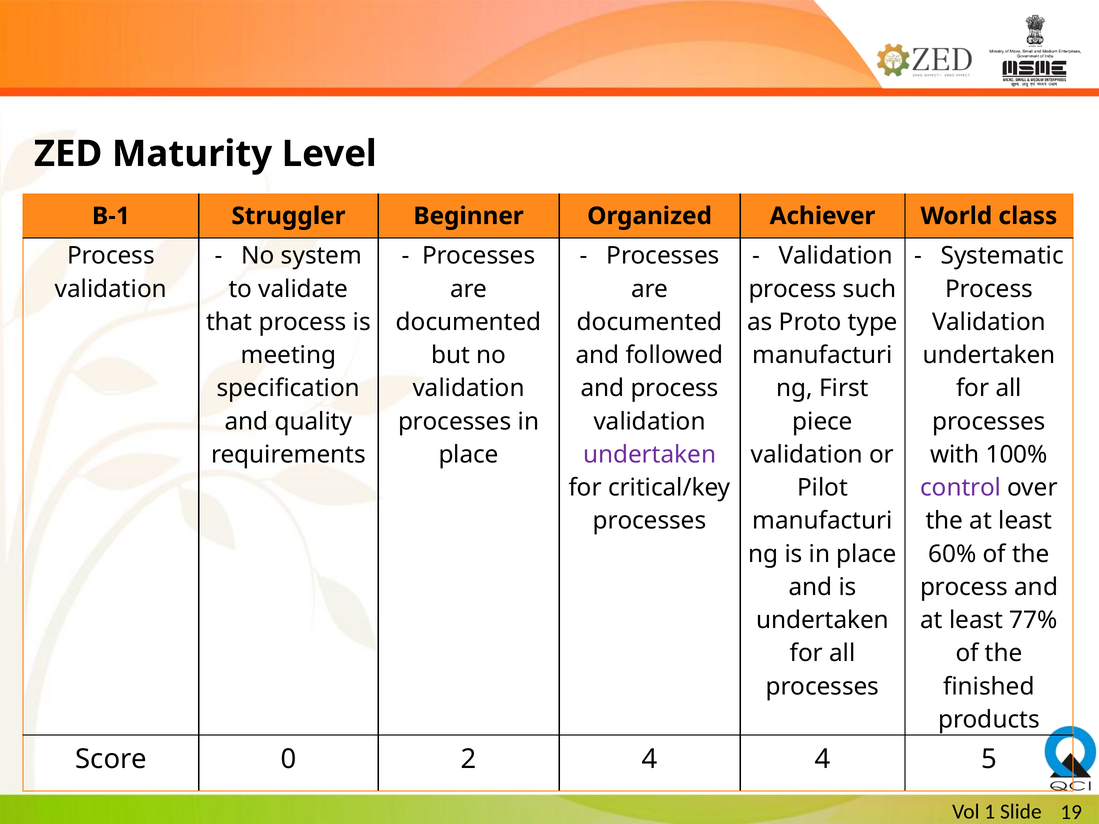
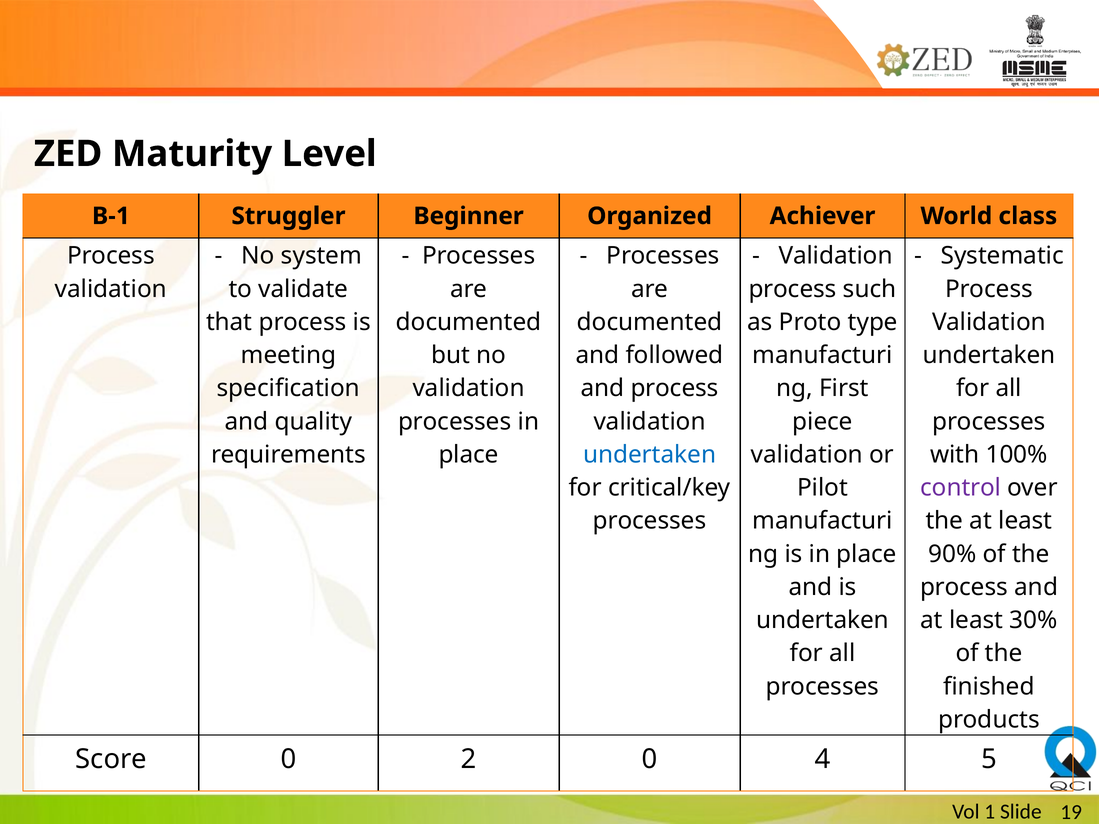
undertaken at (650, 455) colour: purple -> blue
60%: 60% -> 90%
77%: 77% -> 30%
2 4: 4 -> 0
